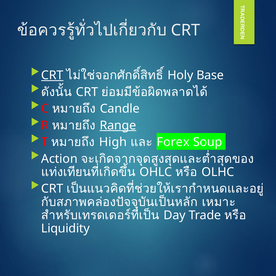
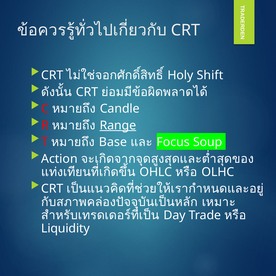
CRT at (52, 75) underline: present -> none
Base: Base -> Shift
High: High -> Base
Forex: Forex -> Focus
